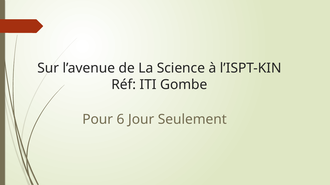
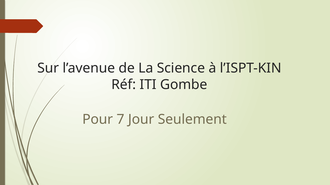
6: 6 -> 7
